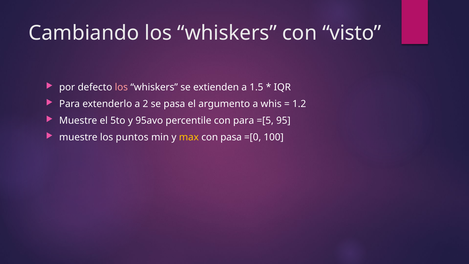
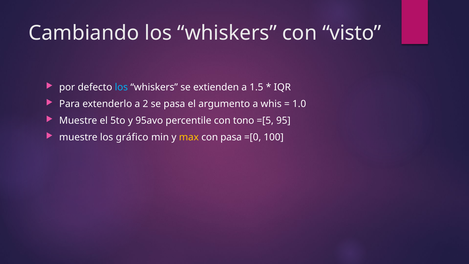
los at (121, 87) colour: pink -> light blue
1.2: 1.2 -> 1.0
con para: para -> tono
puntos: puntos -> gráfico
